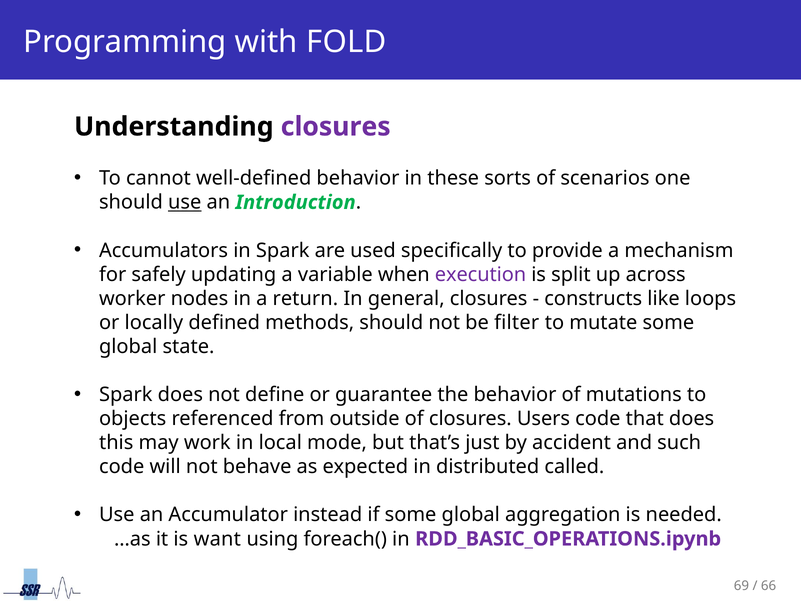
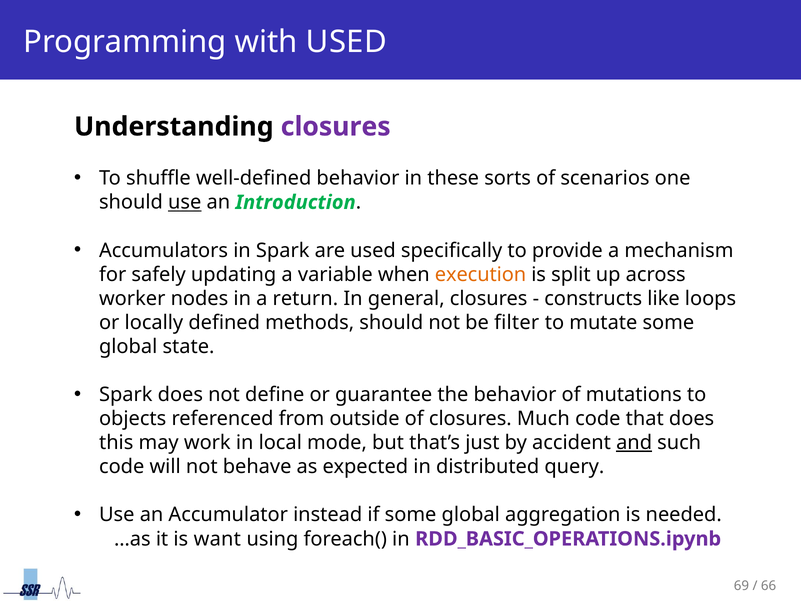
with FOLD: FOLD -> USED
cannot: cannot -> shuffle
execution colour: purple -> orange
Users: Users -> Much
and underline: none -> present
called: called -> query
